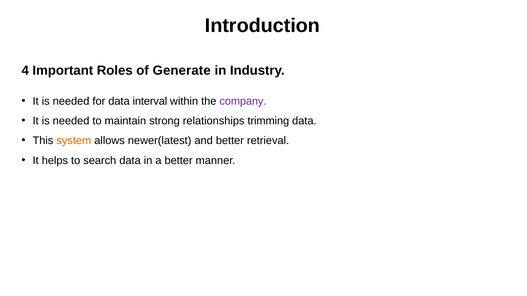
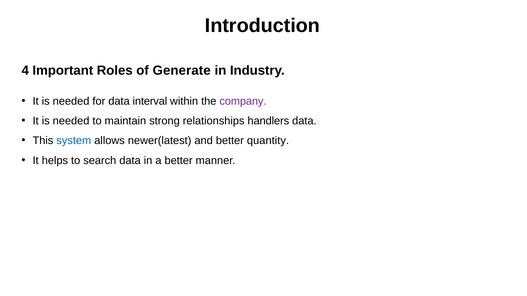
trimming: trimming -> handlers
system colour: orange -> blue
retrieval: retrieval -> quantity
